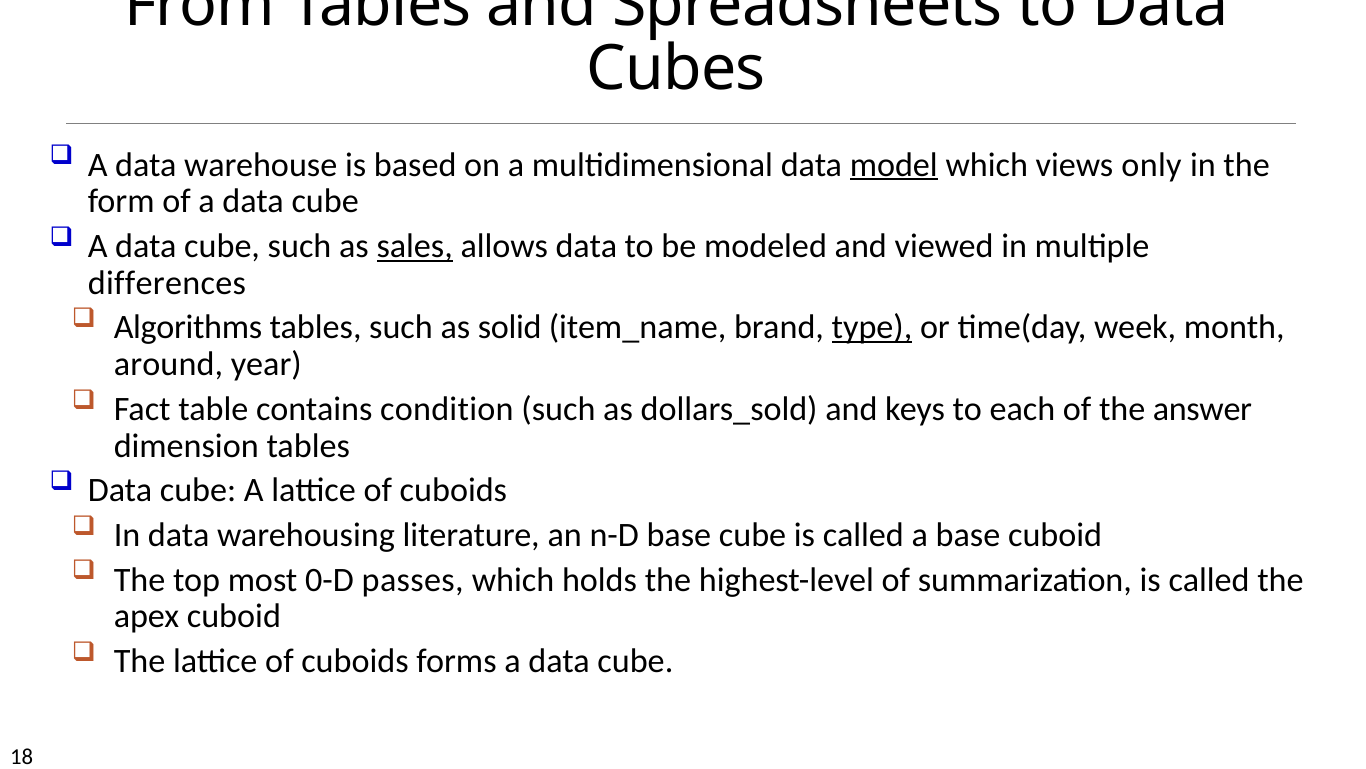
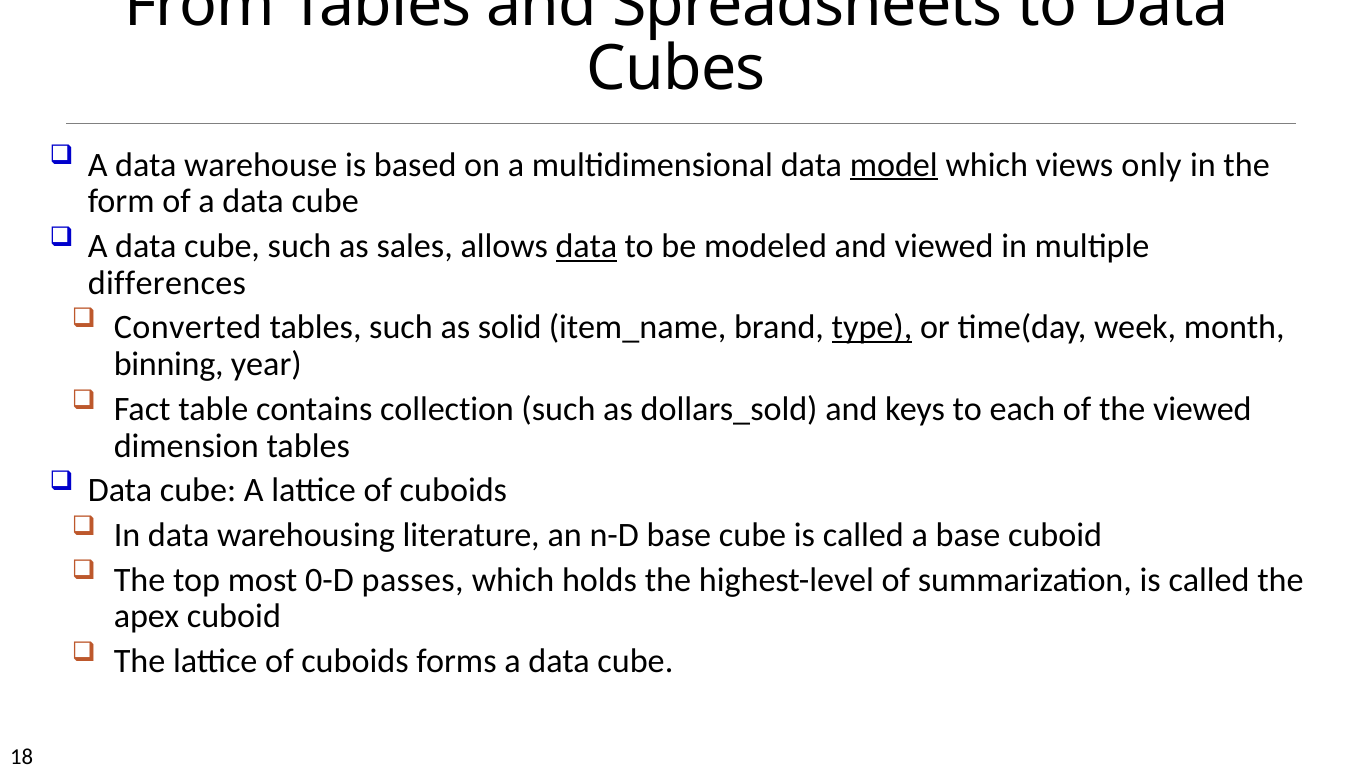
sales underline: present -> none
data at (586, 246) underline: none -> present
Algorithms: Algorithms -> Converted
around: around -> binning
condition: condition -> collection
the answer: answer -> viewed
